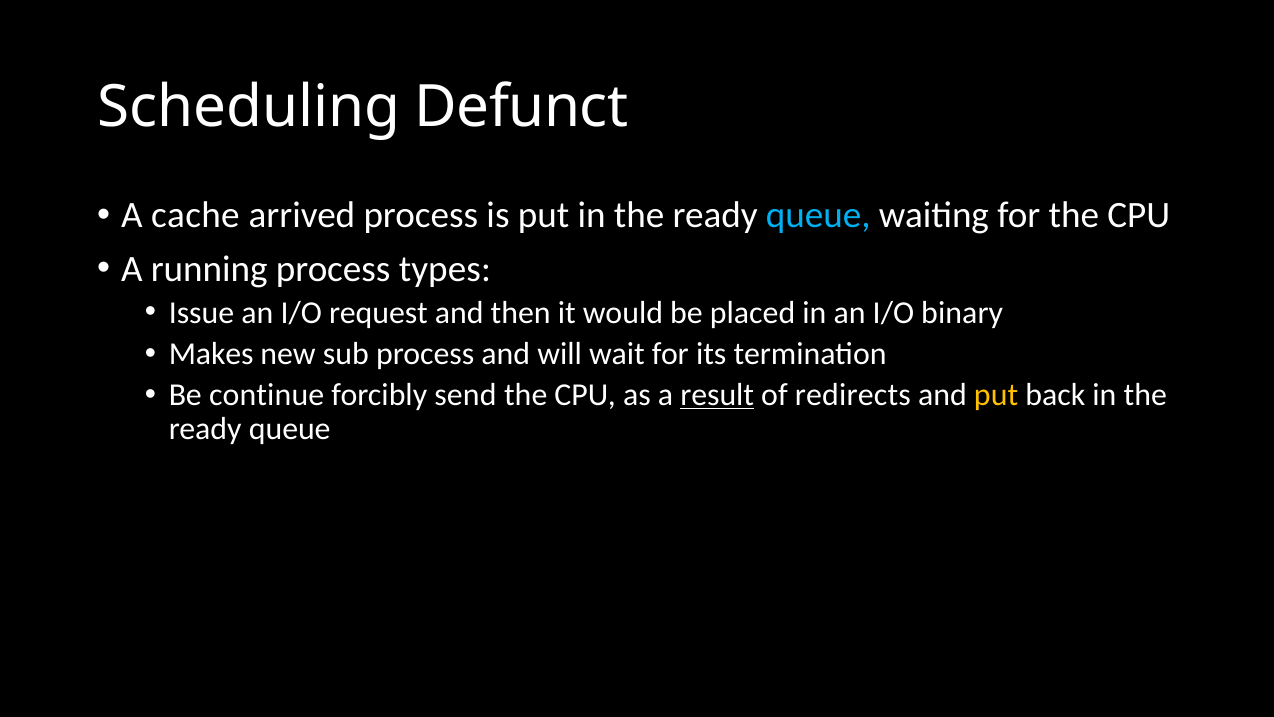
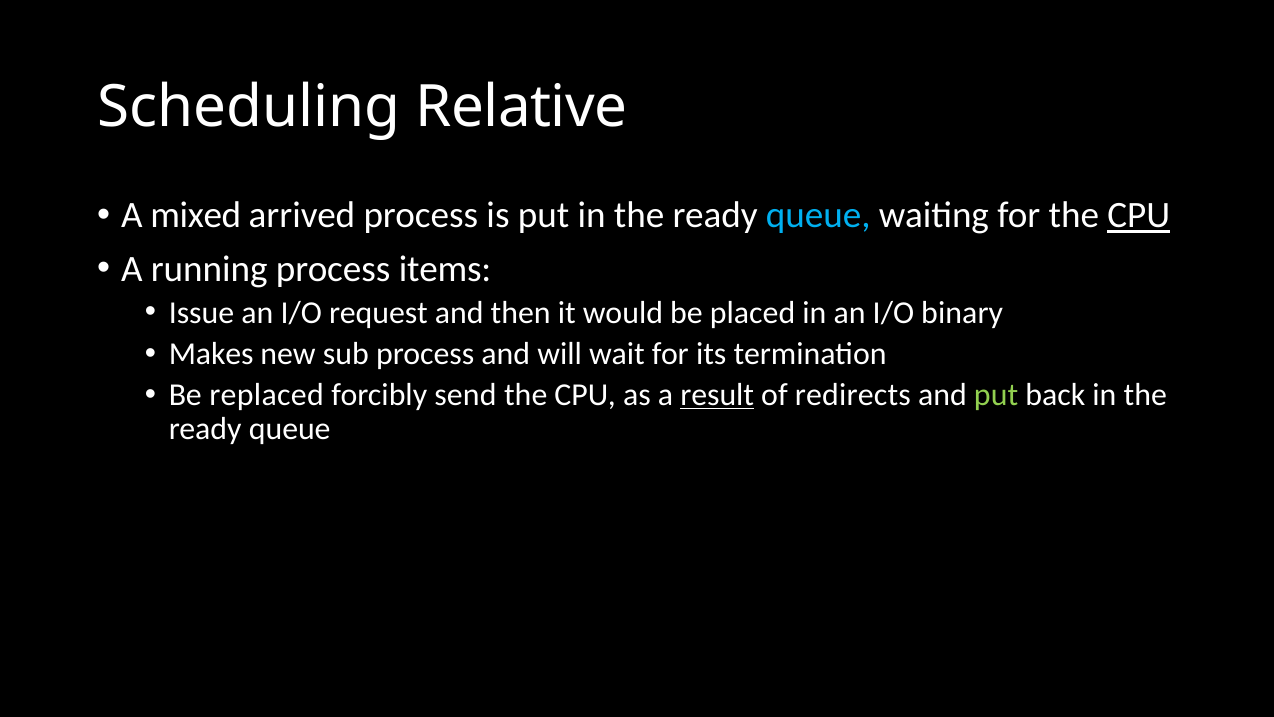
Defunct: Defunct -> Relative
cache: cache -> mixed
CPU at (1139, 215) underline: none -> present
types: types -> items
continue: continue -> replaced
put at (996, 395) colour: yellow -> light green
